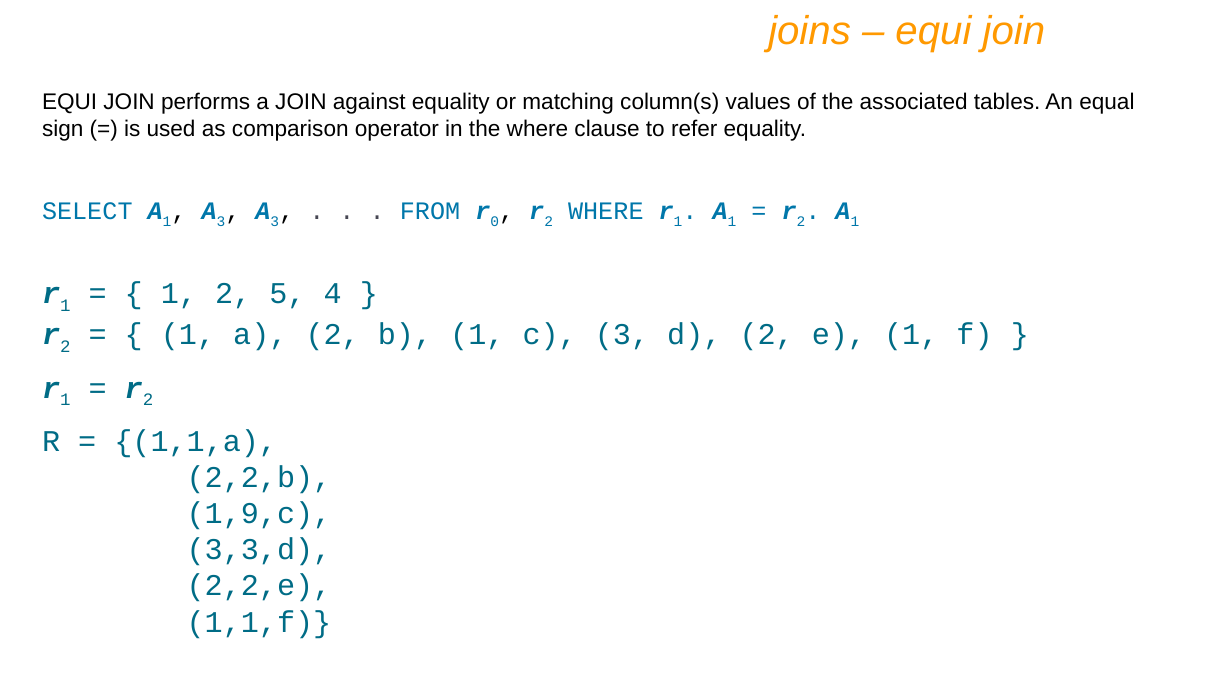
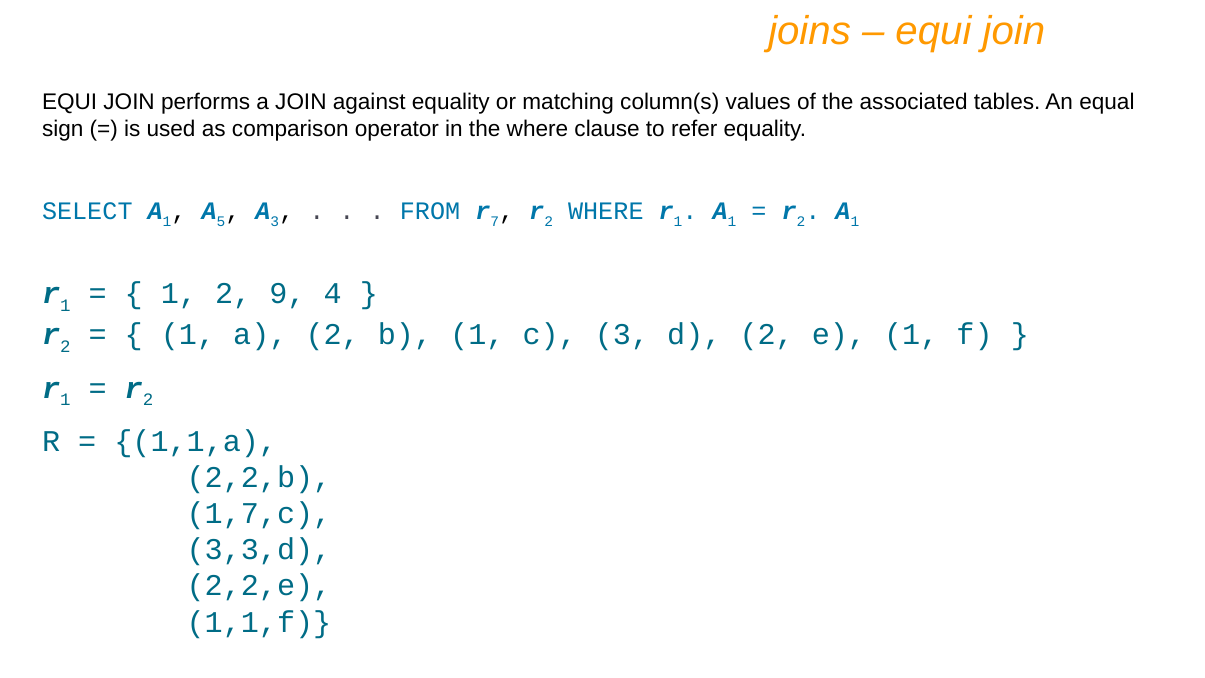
3 at (221, 221): 3 -> 5
0: 0 -> 7
5: 5 -> 9
1,9,c: 1,9,c -> 1,7,c
